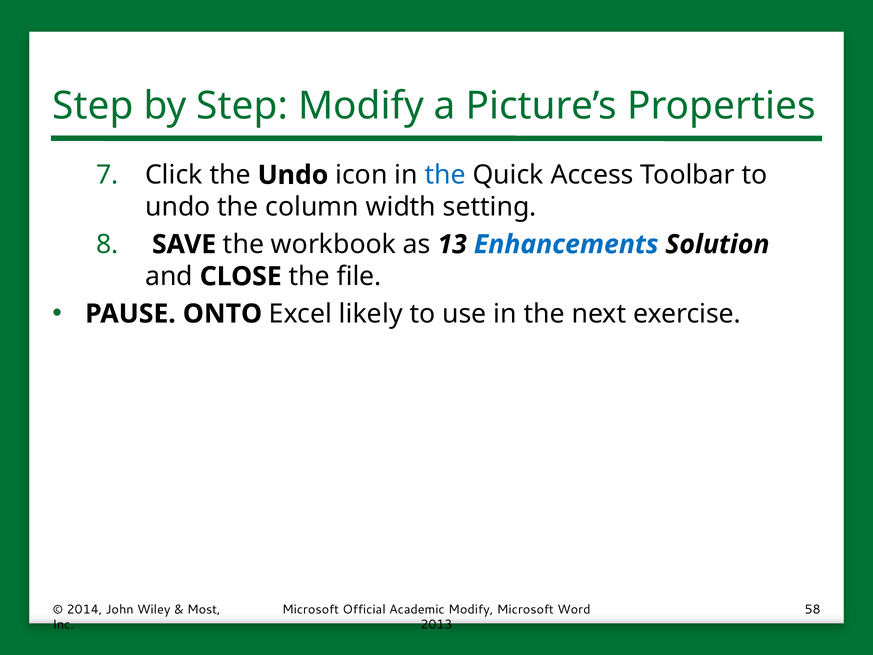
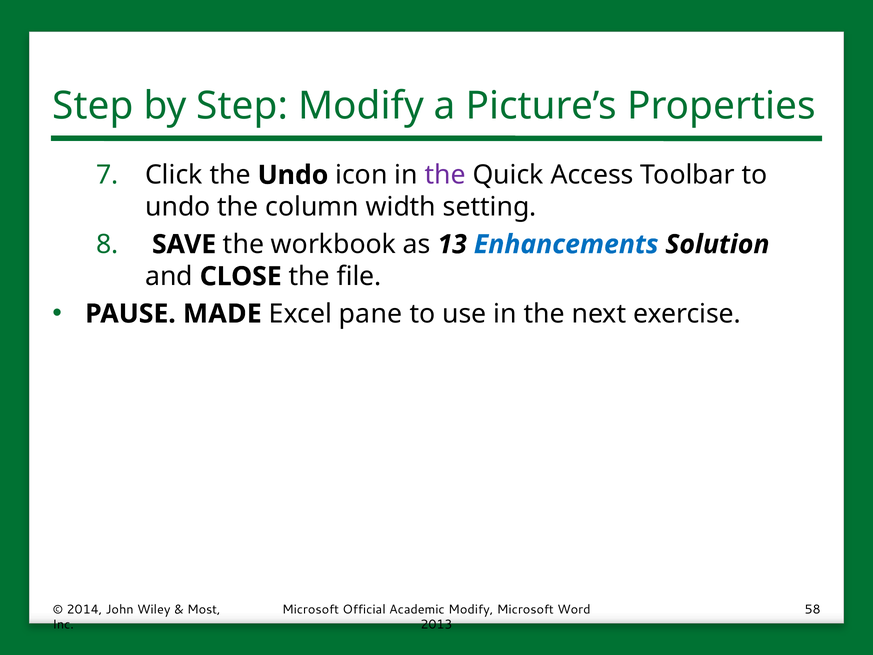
the at (445, 175) colour: blue -> purple
ONTO: ONTO -> MADE
likely: likely -> pane
